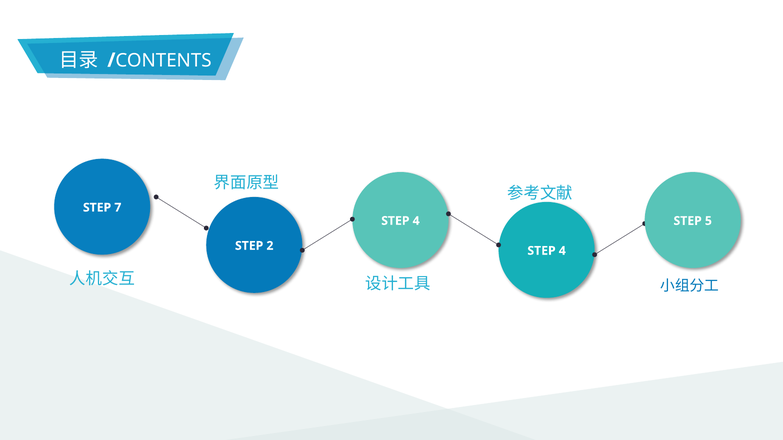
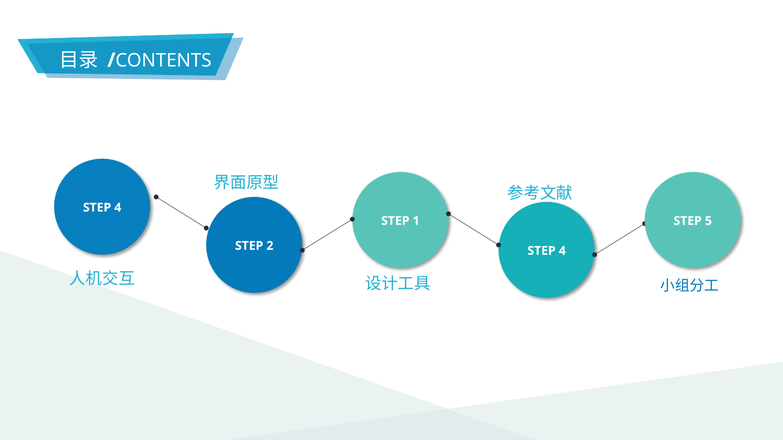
7 at (118, 208): 7 -> 4
4 at (416, 221): 4 -> 1
